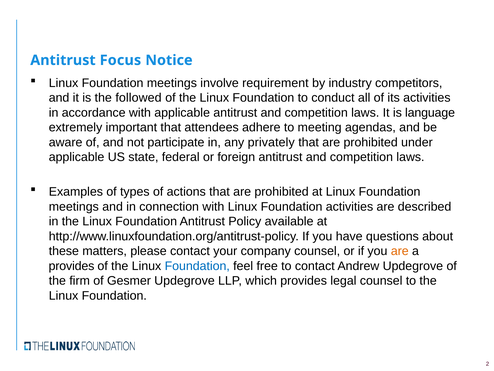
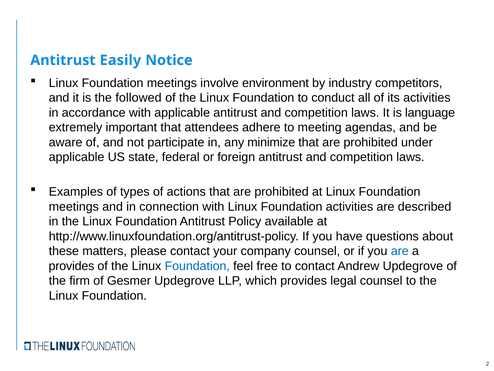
Focus: Focus -> Easily
requirement: requirement -> environment
privately: privately -> minimize
are at (400, 251) colour: orange -> blue
